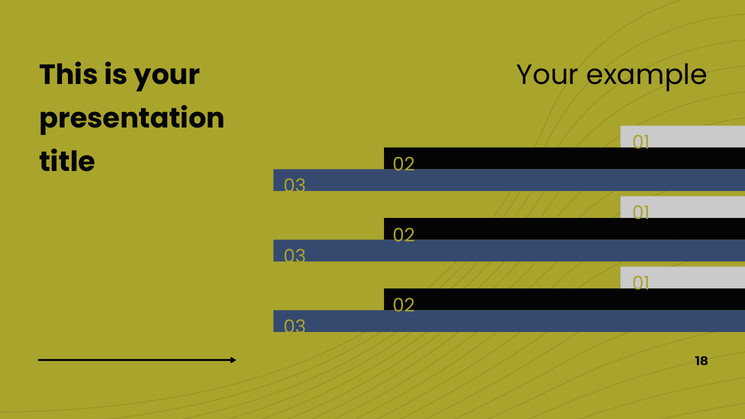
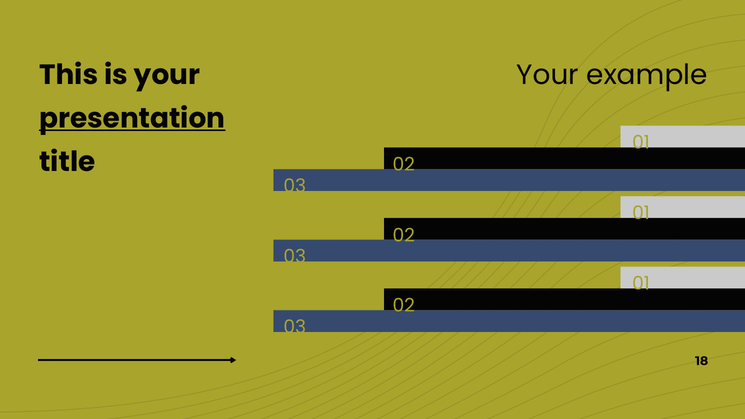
presentation underline: none -> present
